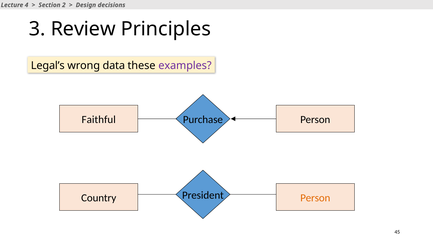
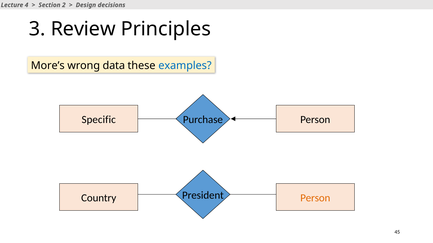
Legal’s: Legal’s -> More’s
examples colour: purple -> blue
Faithful: Faithful -> Specific
